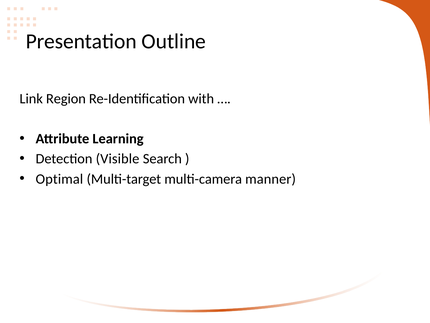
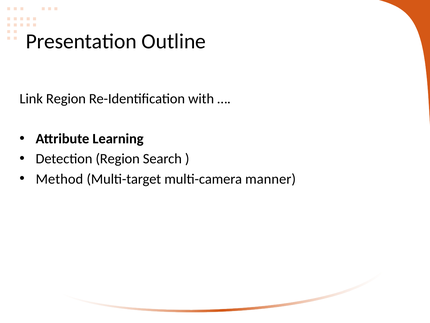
Detection Visible: Visible -> Region
Optimal: Optimal -> Method
